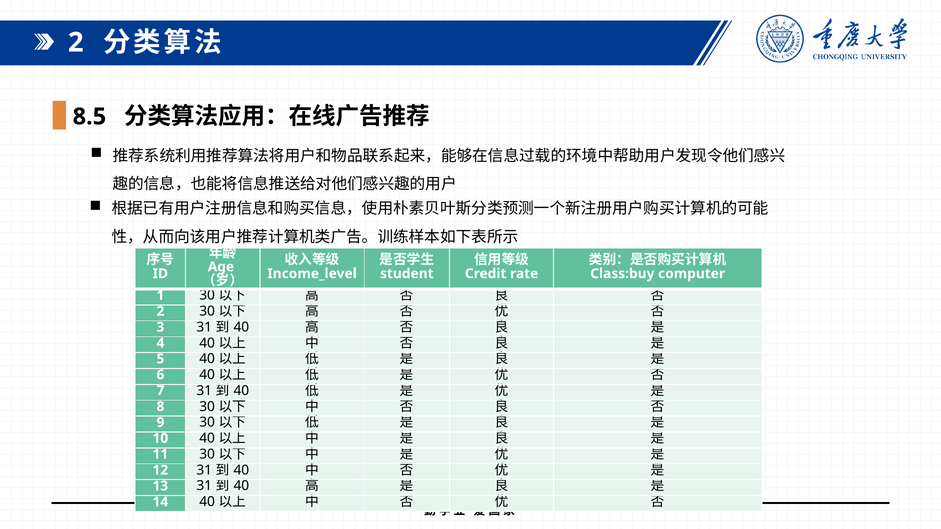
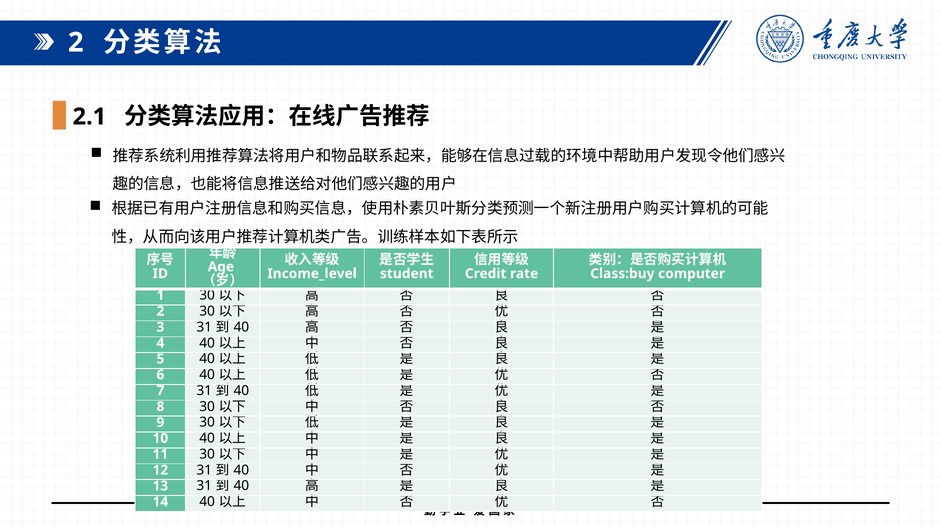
8.5: 8.5 -> 2.1
